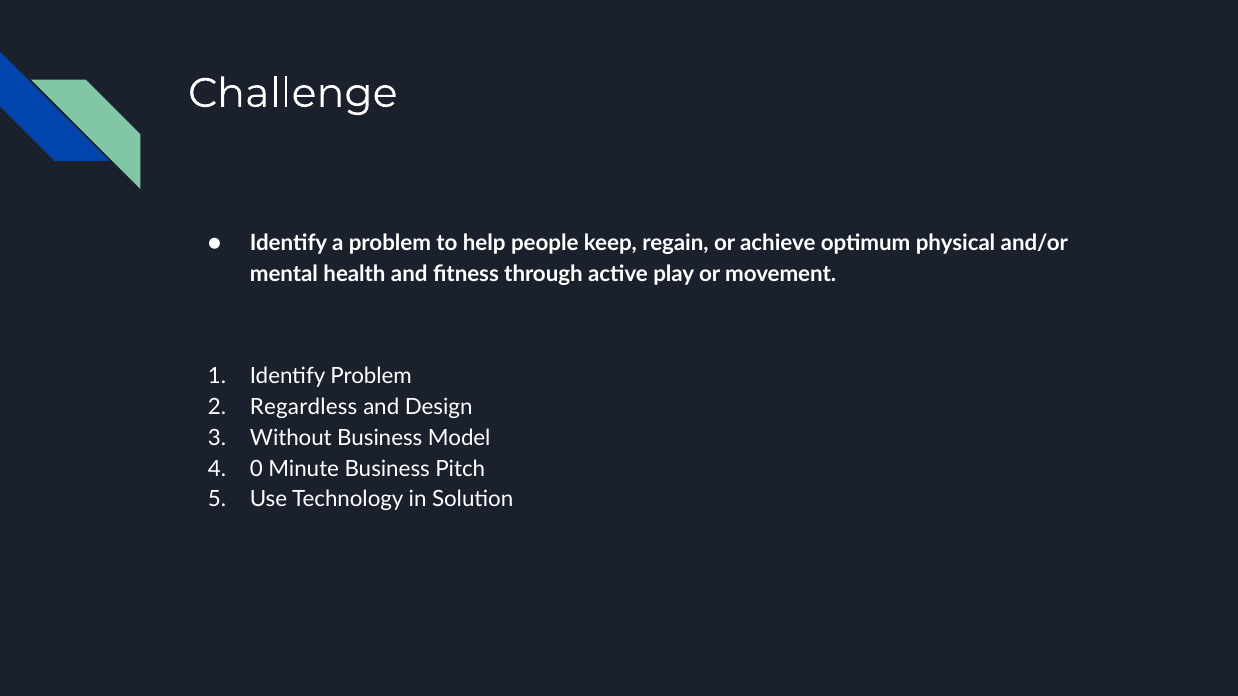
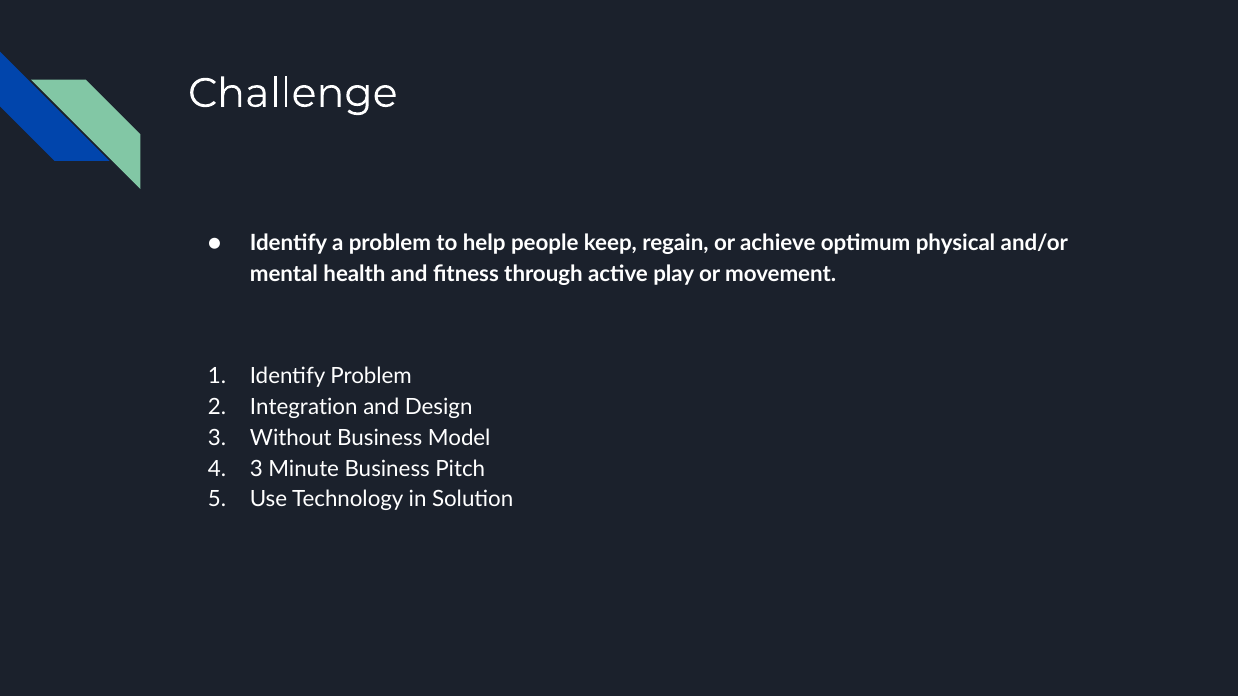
Regardless: Regardless -> Integration
0 at (256, 469): 0 -> 3
